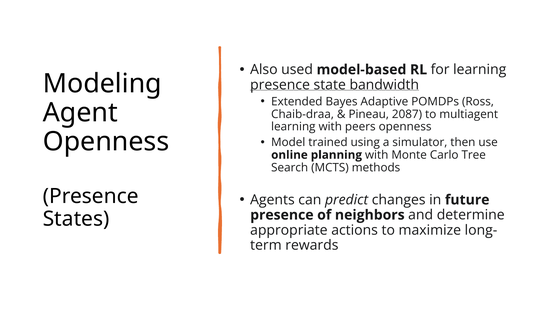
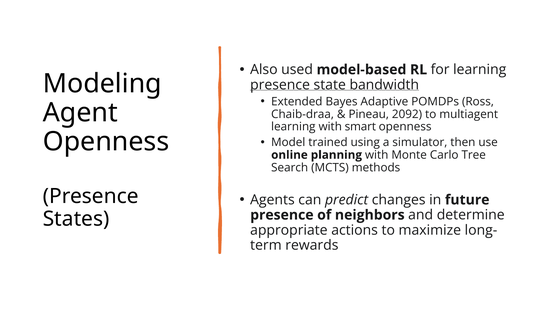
2087: 2087 -> 2092
peers: peers -> smart
